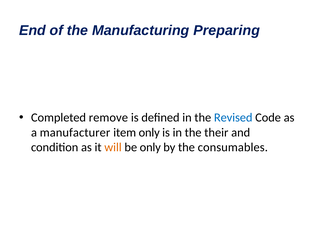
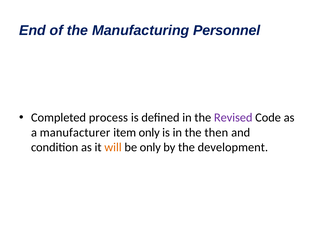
Preparing: Preparing -> Personnel
remove: remove -> process
Revised colour: blue -> purple
their: their -> then
consumables: consumables -> development
